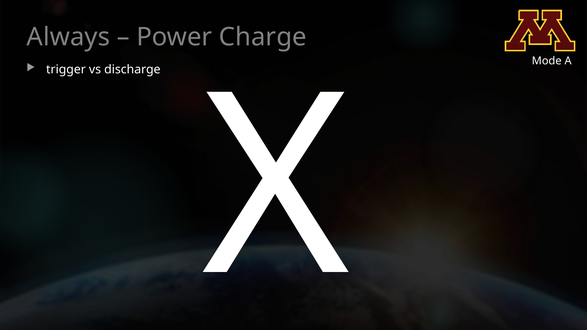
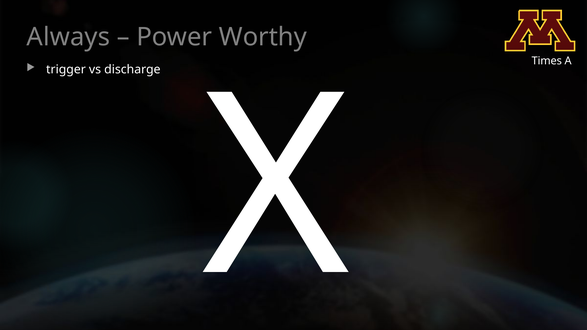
Charge: Charge -> Worthy
Mode: Mode -> Times
